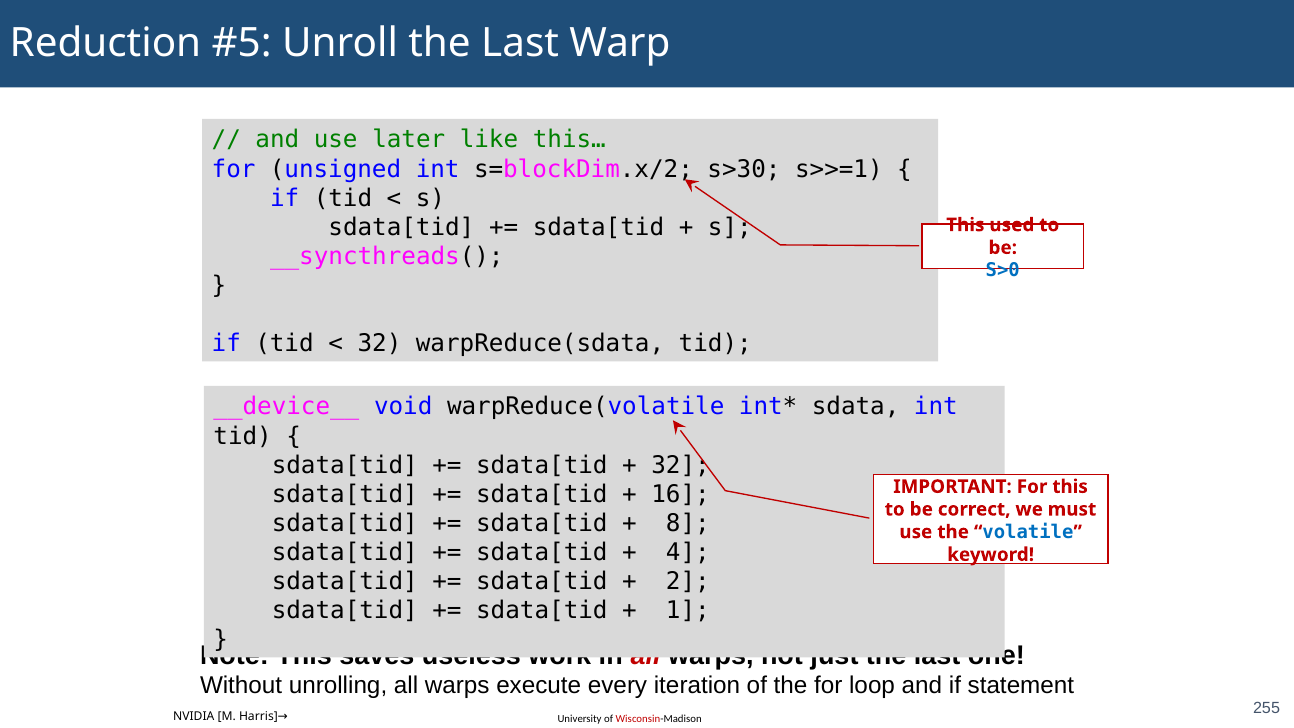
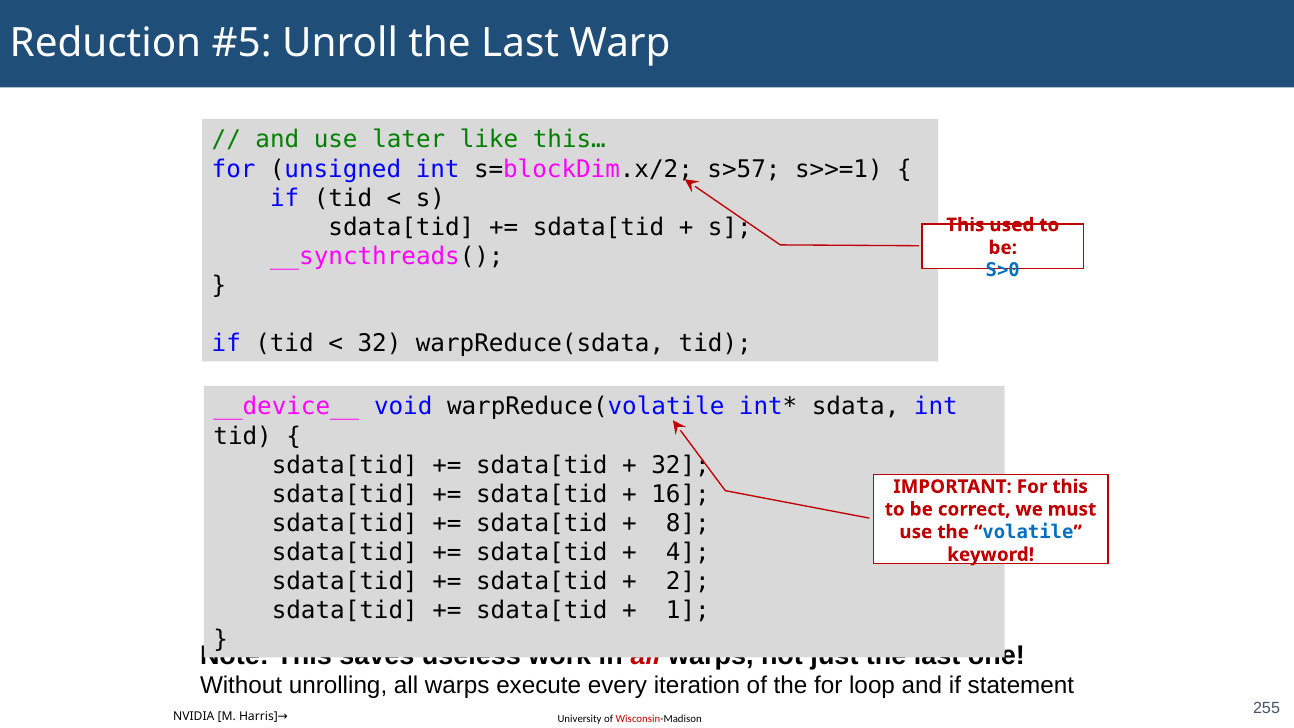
s>30: s>30 -> s>57
